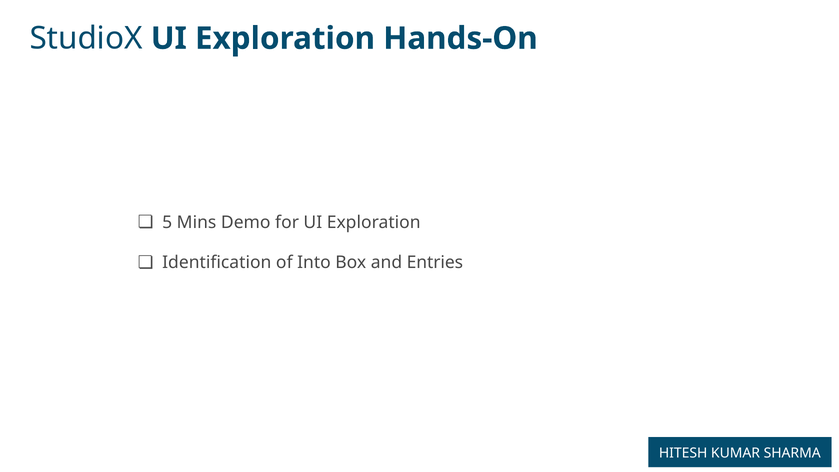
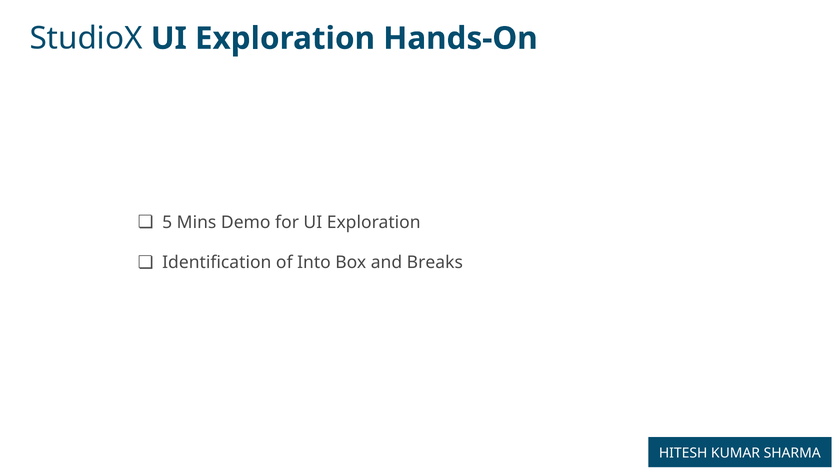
Entries: Entries -> Breaks
